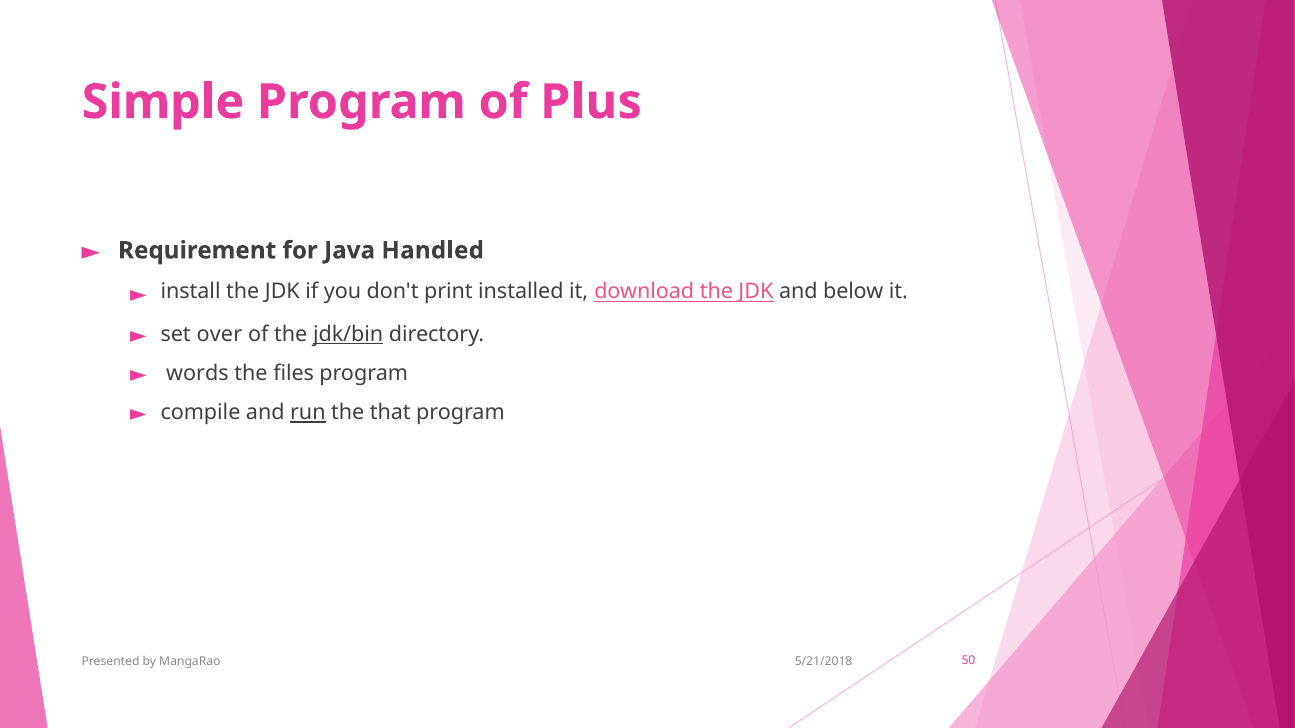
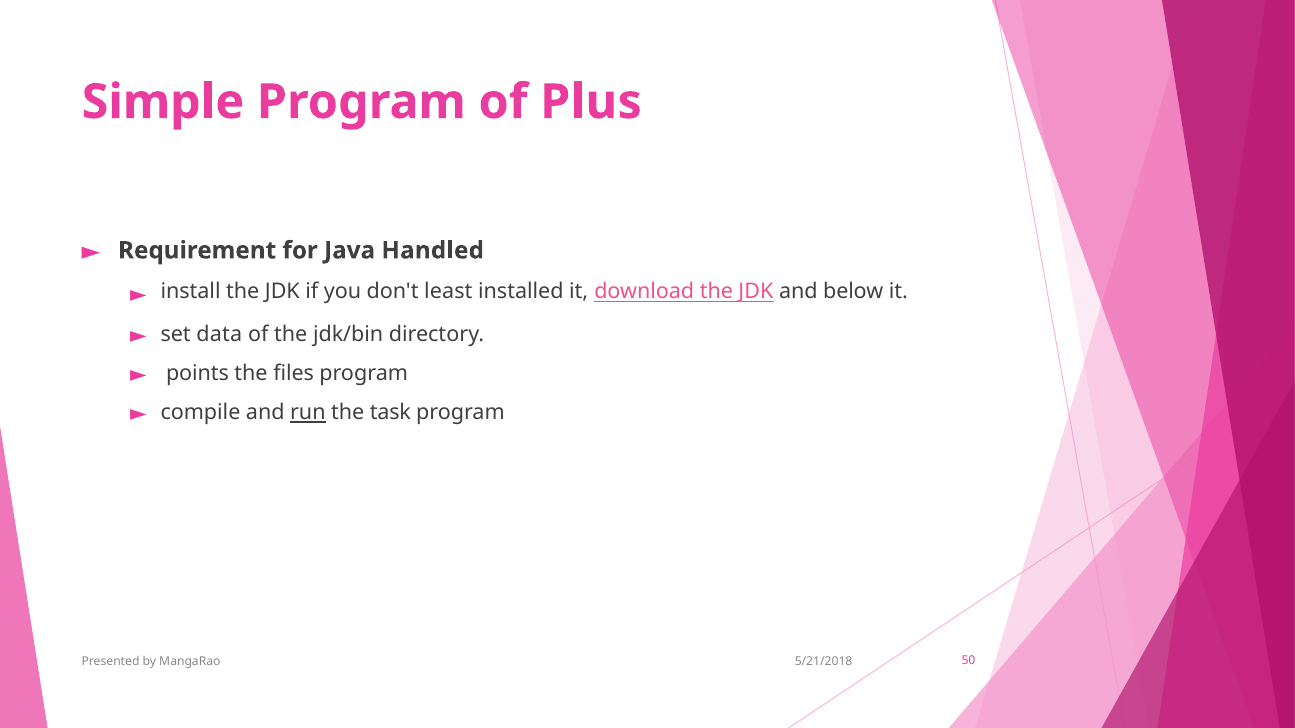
print: print -> least
over: over -> data
jdk/bin underline: present -> none
words: words -> points
that: that -> task
